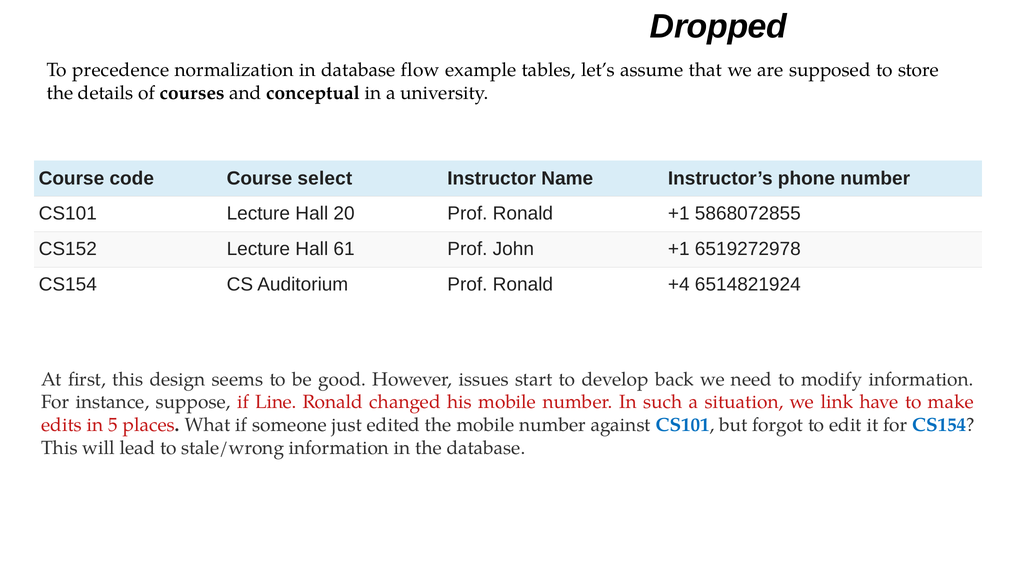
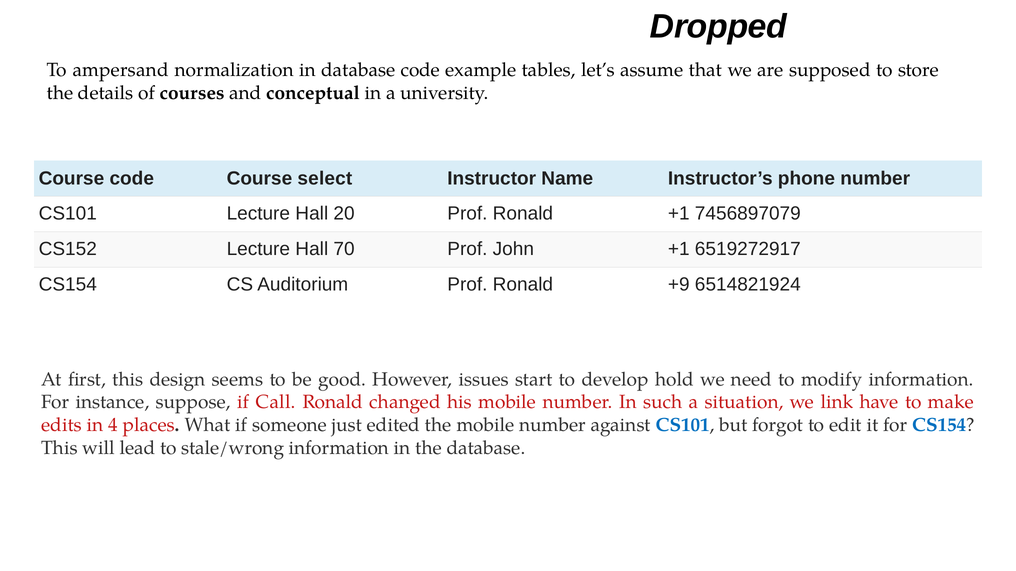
precedence: precedence -> ampersand
database flow: flow -> code
5868072855: 5868072855 -> 7456897079
61: 61 -> 70
6519272978: 6519272978 -> 6519272917
+4: +4 -> +9
back: back -> hold
Line: Line -> Call
5: 5 -> 4
